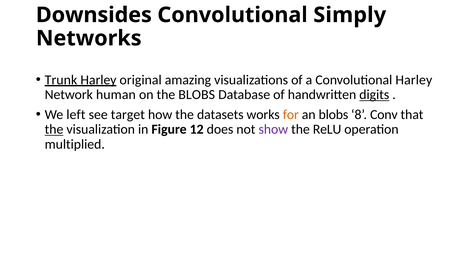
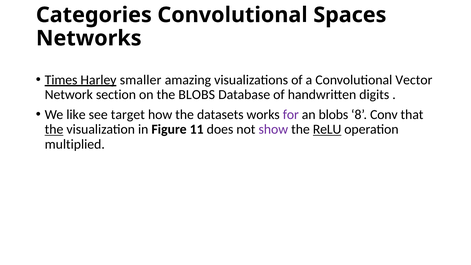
Downsides: Downsides -> Categories
Simply: Simply -> Spaces
Trunk: Trunk -> Times
original: original -> smaller
Convolutional Harley: Harley -> Vector
human: human -> section
digits underline: present -> none
left: left -> like
for colour: orange -> purple
12: 12 -> 11
ReLU underline: none -> present
